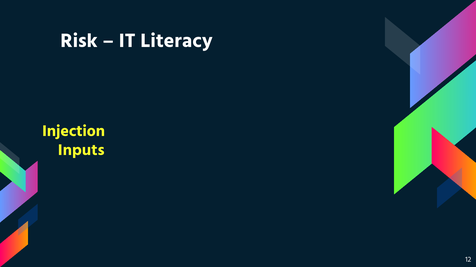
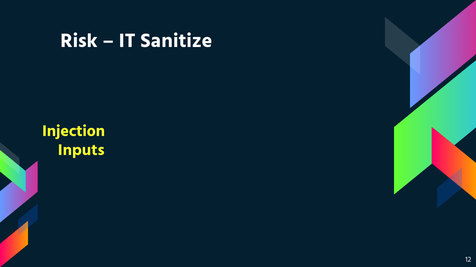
Literacy: Literacy -> Sanitize
